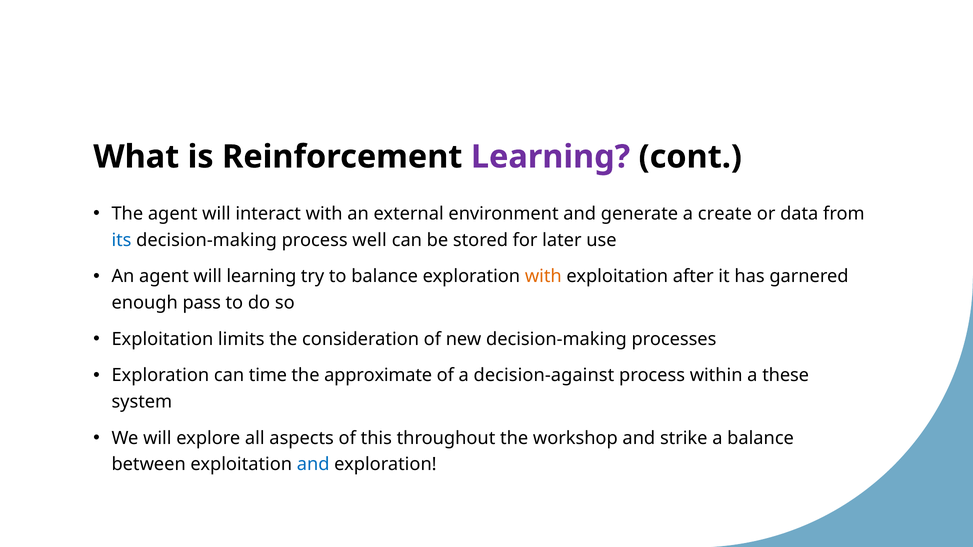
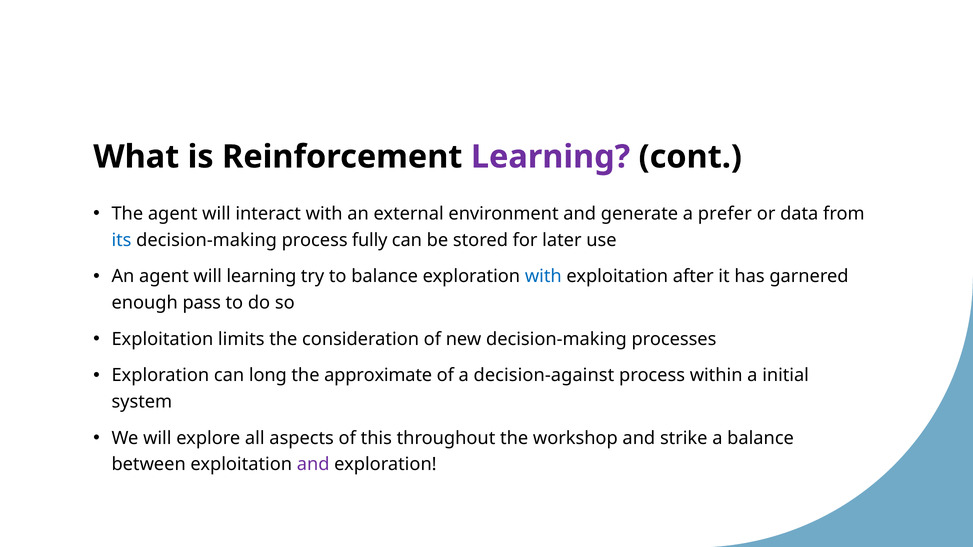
create: create -> prefer
well: well -> fully
with at (543, 277) colour: orange -> blue
time: time -> long
these: these -> initial
and at (313, 465) colour: blue -> purple
